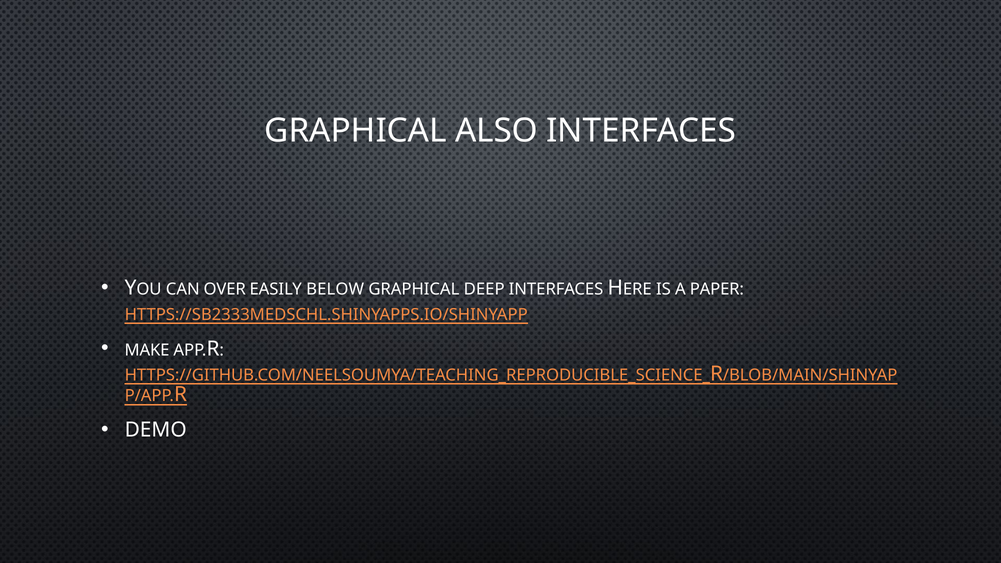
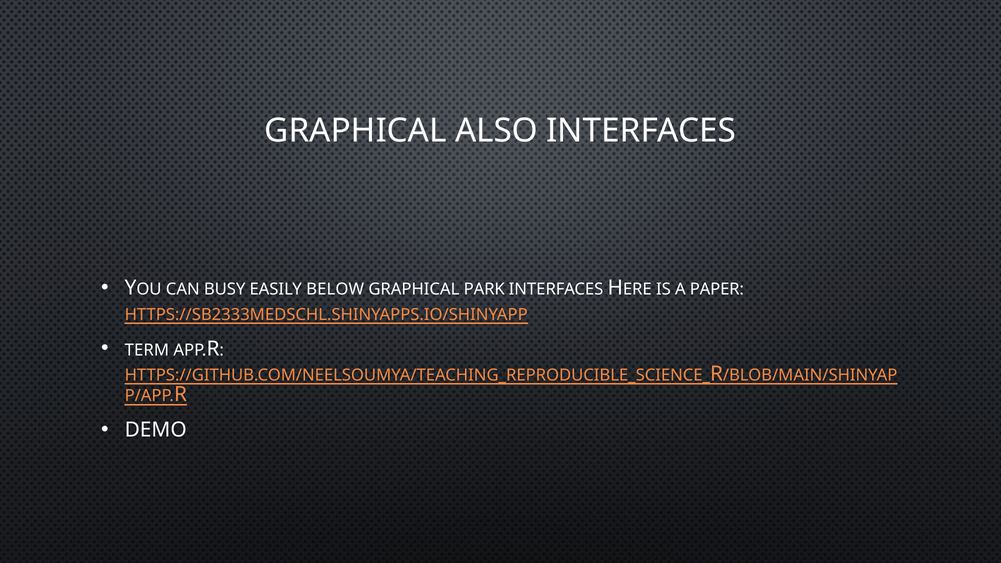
OVER: OVER -> BUSY
DEEP: DEEP -> PARK
MAKE: MAKE -> TERM
